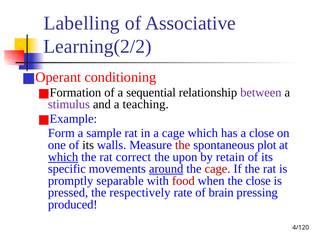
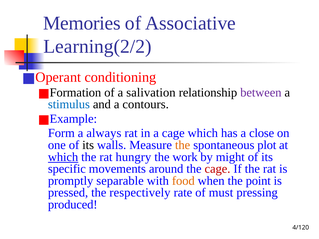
Labelling: Labelling -> Memories
sequential: sequential -> salivation
stimulus colour: purple -> blue
teaching: teaching -> contours
sample: sample -> always
the at (183, 145) colour: red -> orange
correct: correct -> hungry
upon: upon -> work
retain: retain -> might
around underline: present -> none
food colour: red -> orange
the close: close -> point
brain: brain -> must
